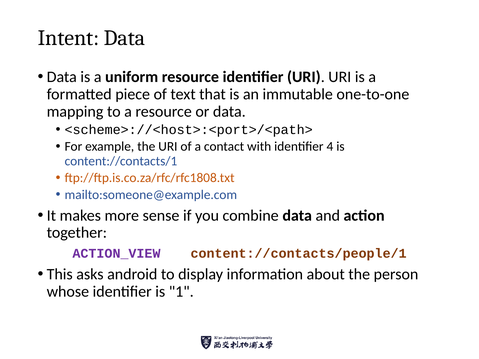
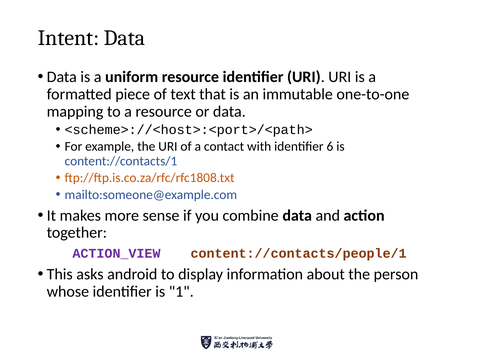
4: 4 -> 6
